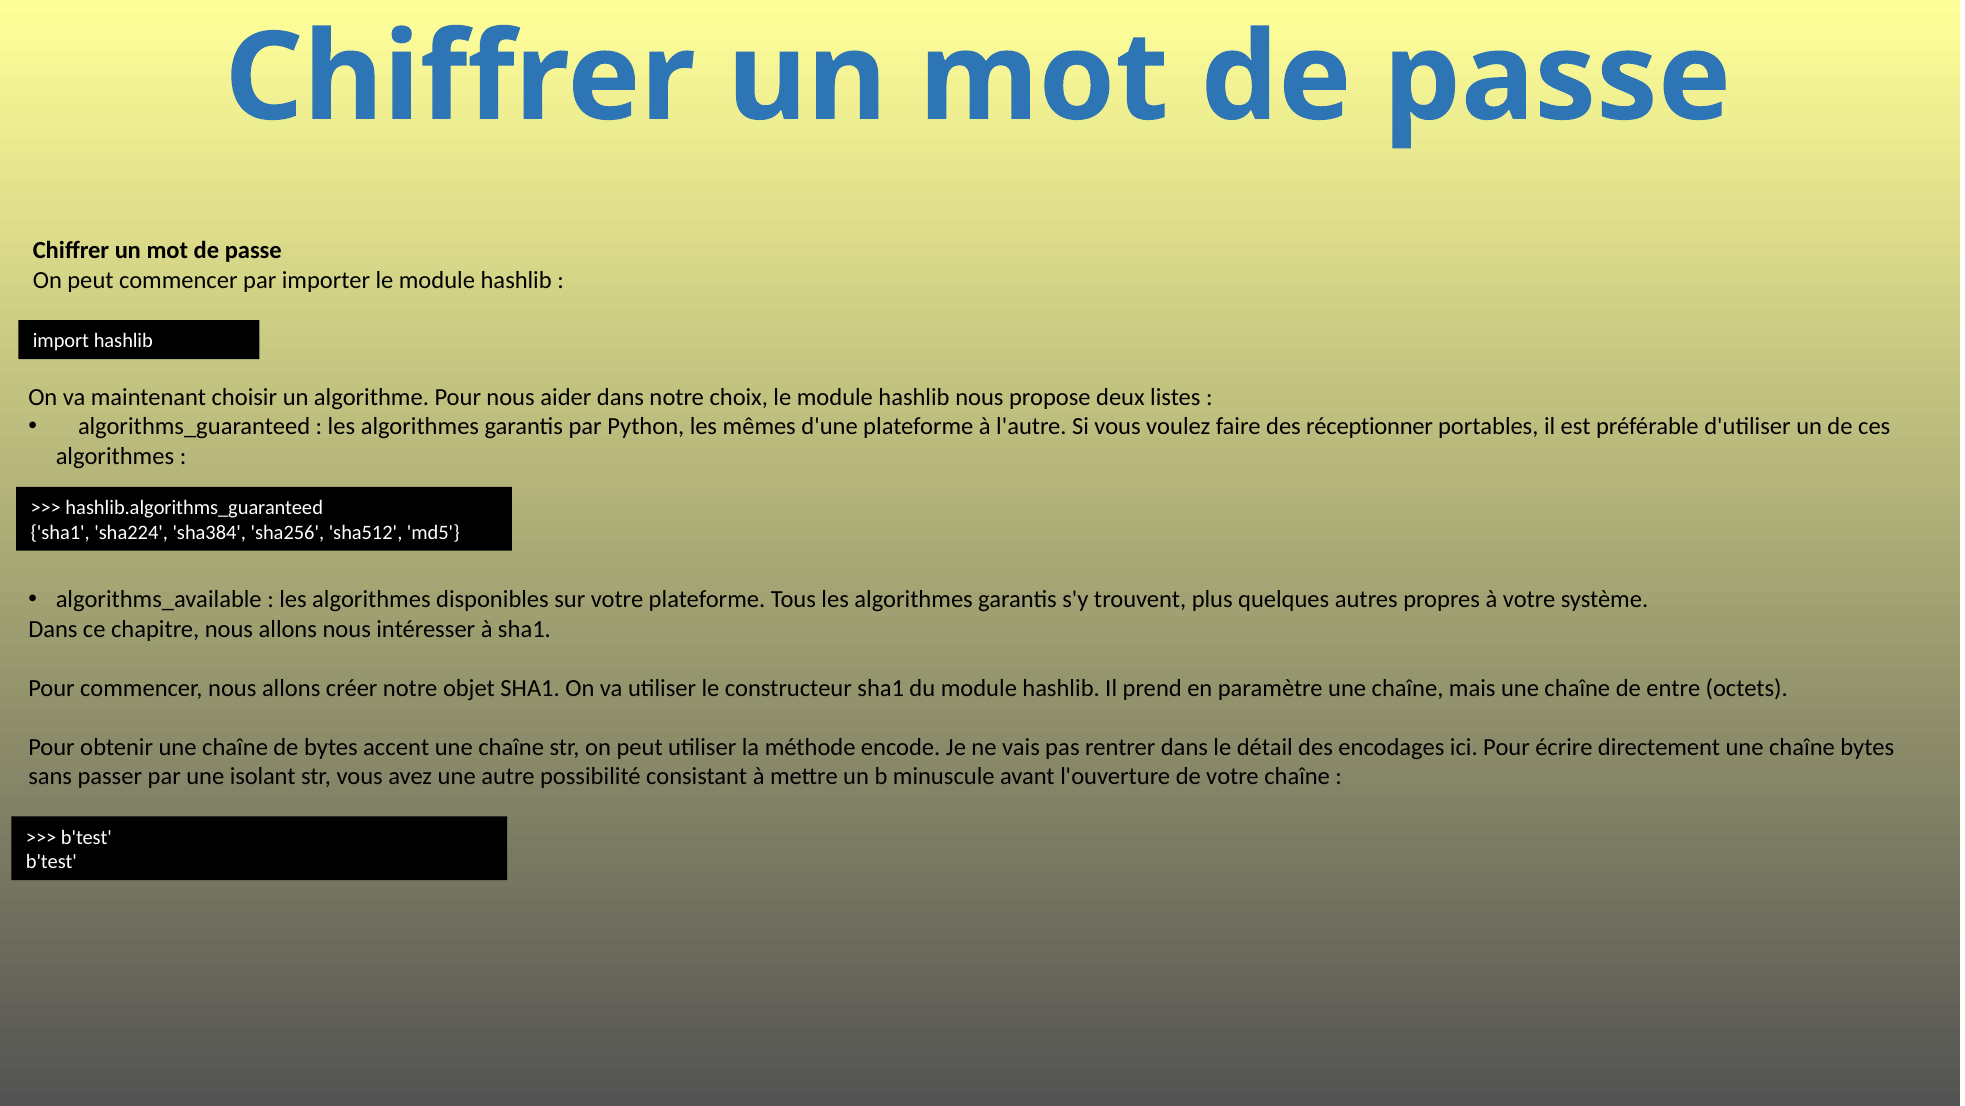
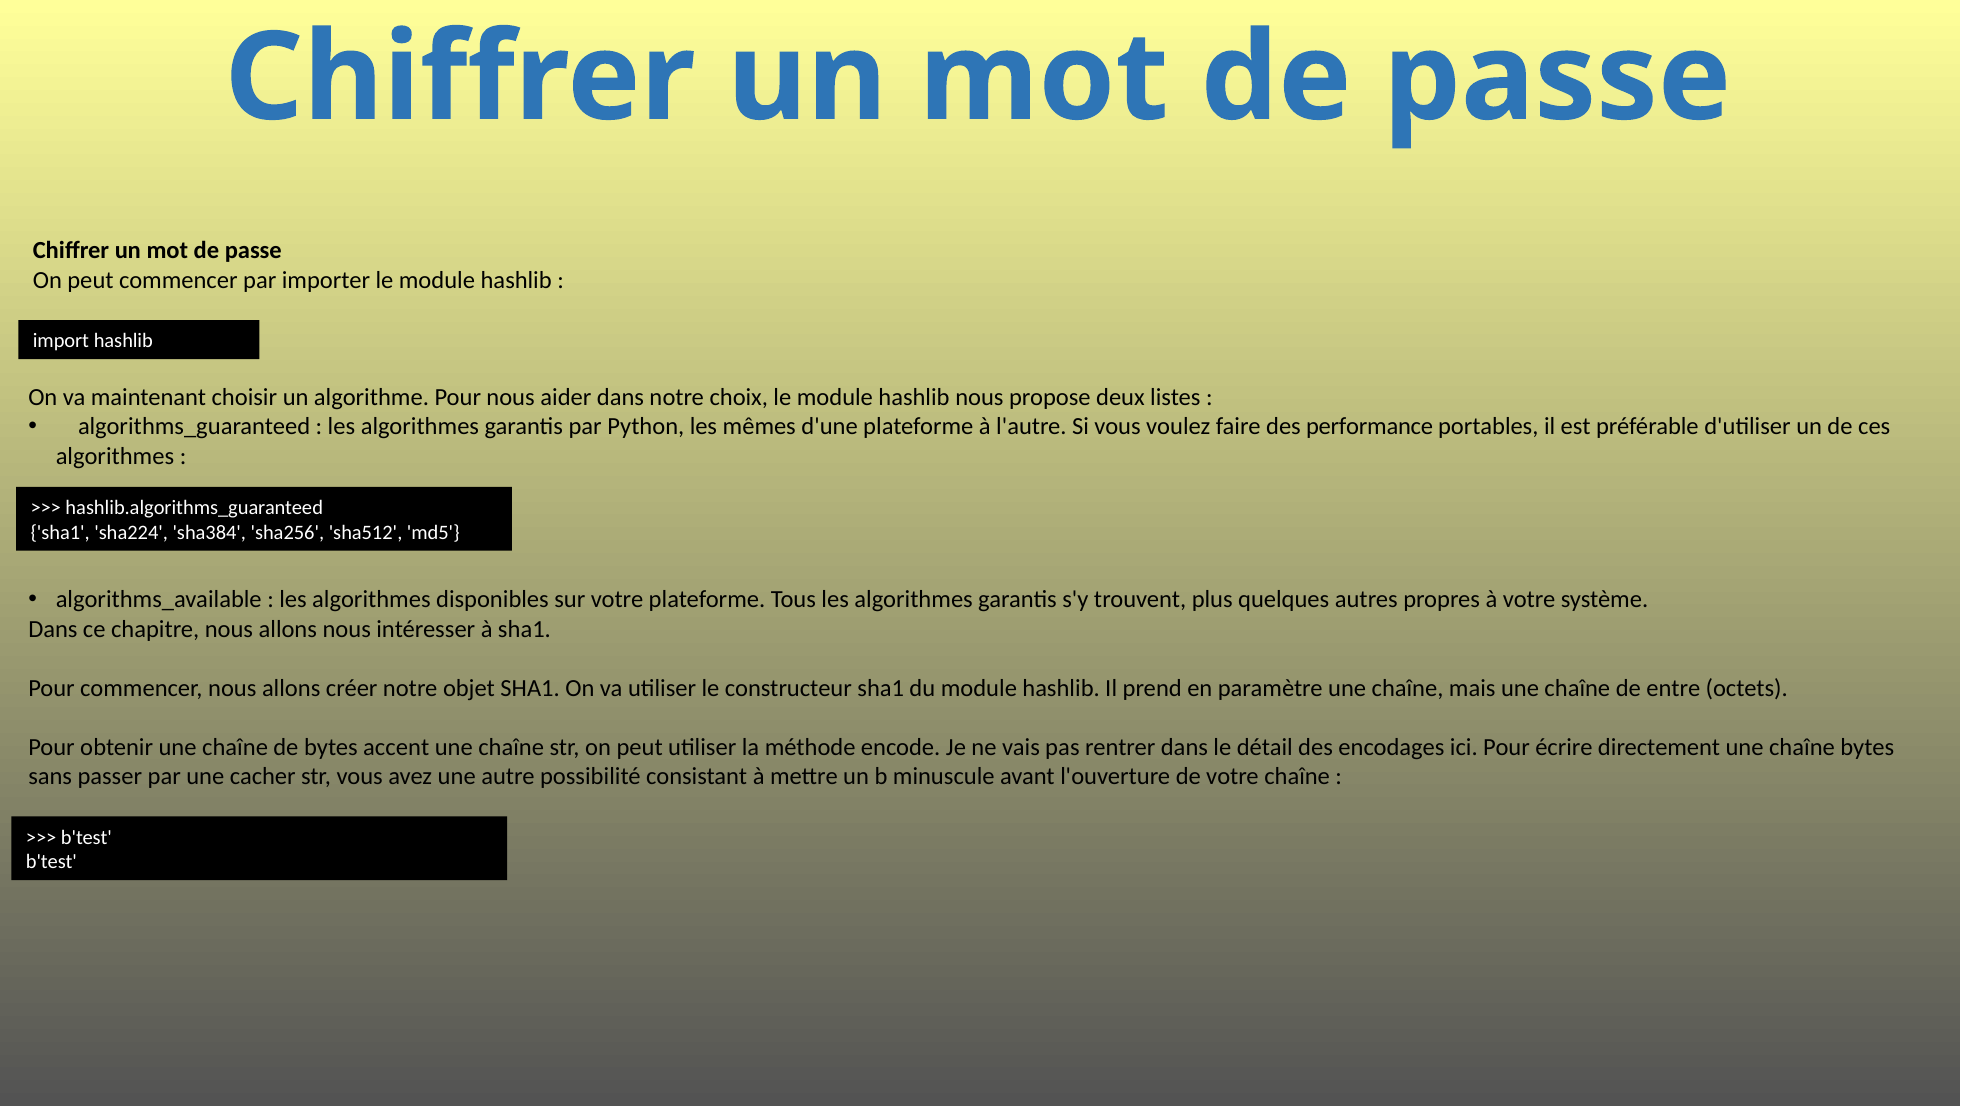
réceptionner: réceptionner -> performance
isolant: isolant -> cacher
